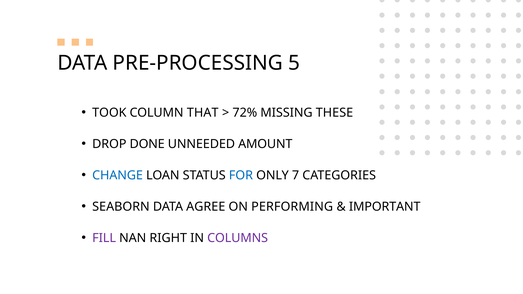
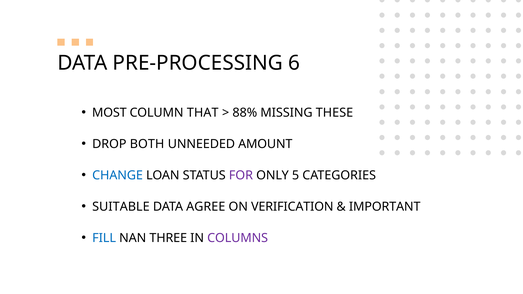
5: 5 -> 6
TOOK: TOOK -> MOST
72%: 72% -> 88%
DONE: DONE -> BOTH
FOR colour: blue -> purple
7: 7 -> 5
SEABORN: SEABORN -> SUITABLE
PERFORMING: PERFORMING -> VERIFICATION
FILL colour: purple -> blue
RIGHT: RIGHT -> THREE
